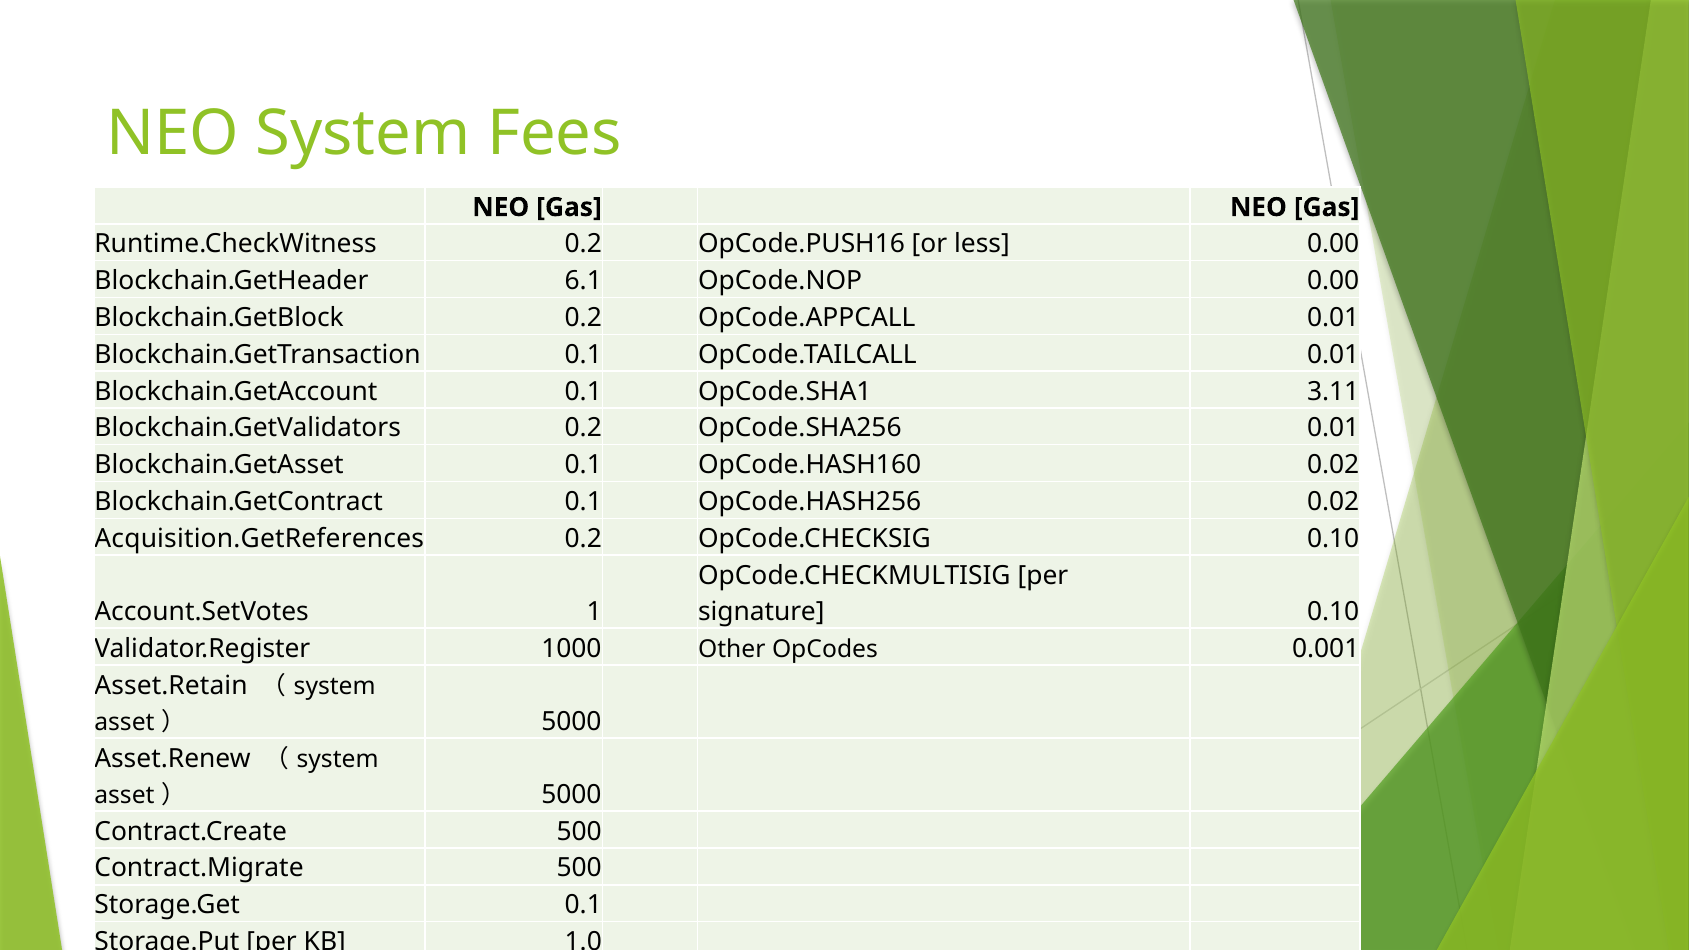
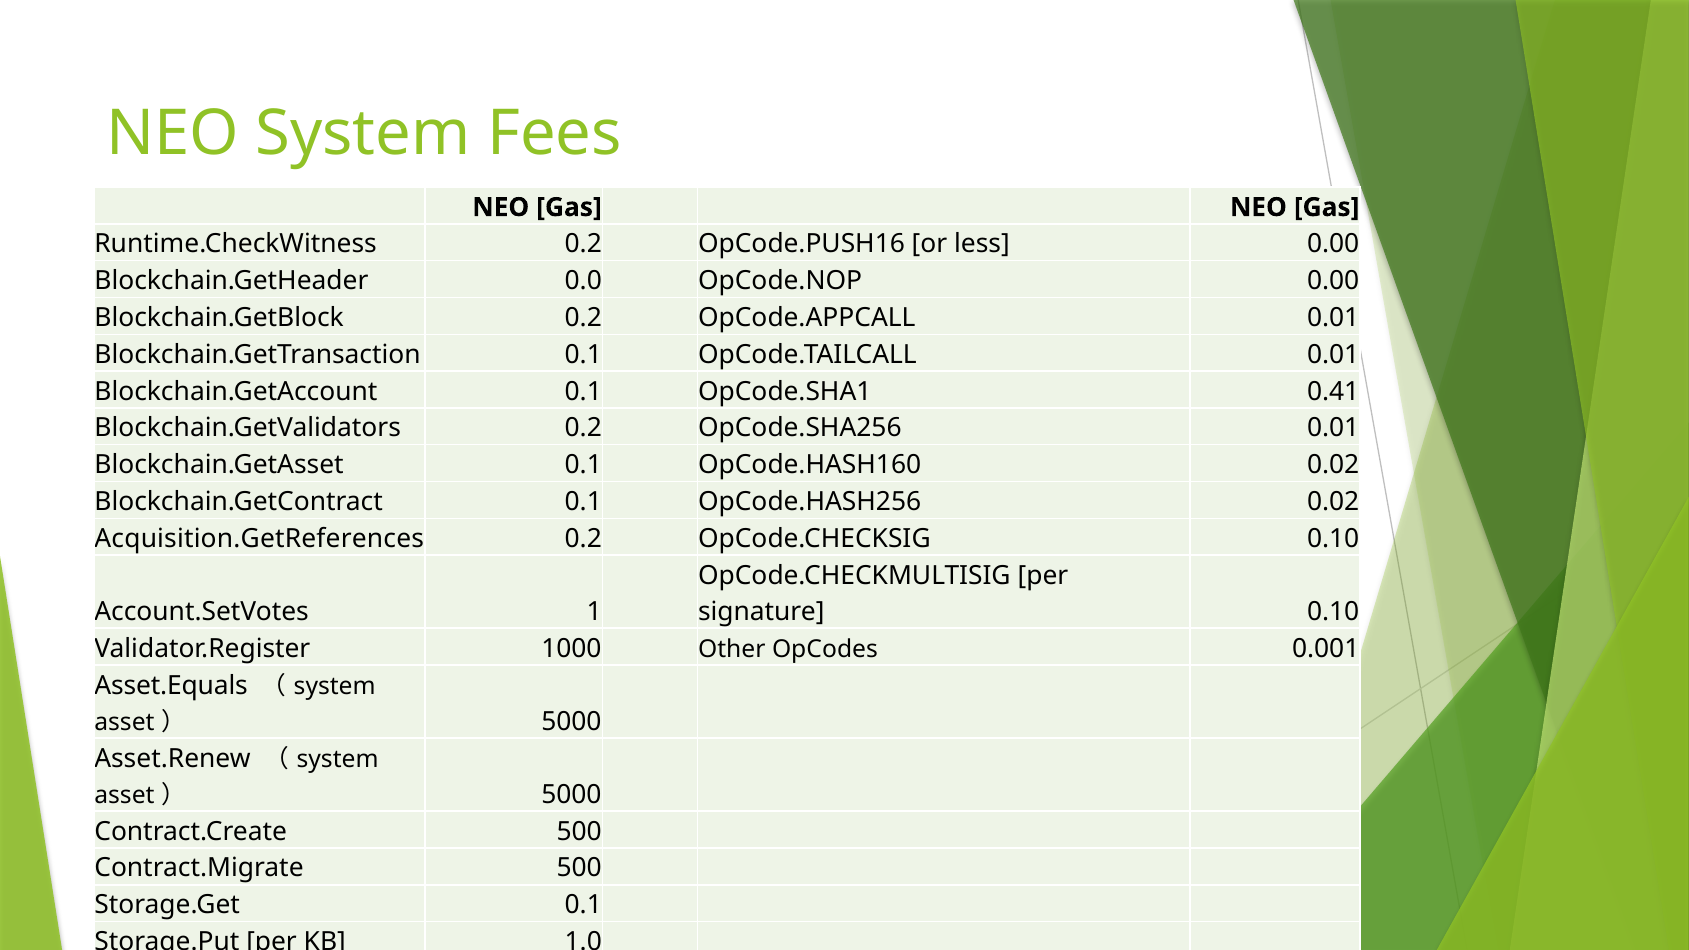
6.1: 6.1 -> 0.0
3.11: 3.11 -> 0.41
Asset.Retain: Asset.Retain -> Asset.Equals
